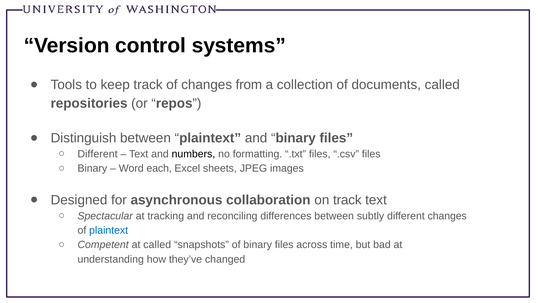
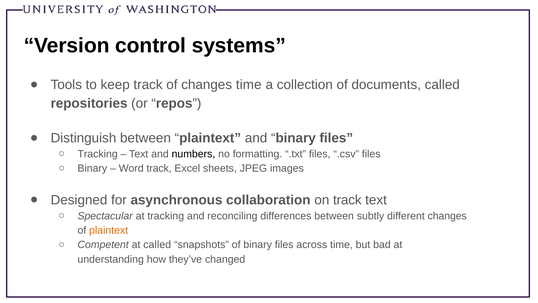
changes from: from -> time
Different at (98, 154): Different -> Tracking
Word each: each -> track
plaintext at (109, 230) colour: blue -> orange
